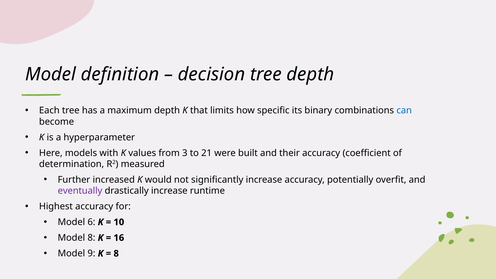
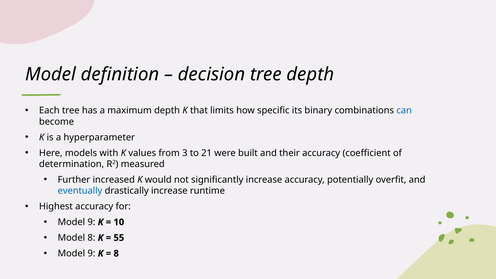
eventually colour: purple -> blue
6 at (91, 222): 6 -> 9
16: 16 -> 55
